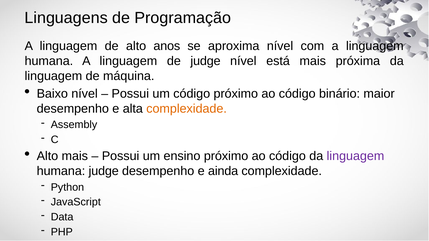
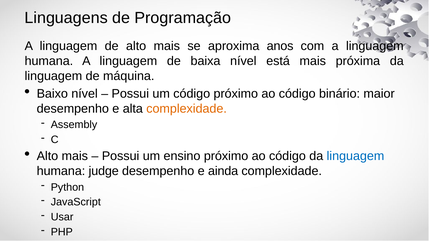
de alto anos: anos -> mais
aproxima nível: nível -> anos
de judge: judge -> baixa
linguagem at (355, 156) colour: purple -> blue
Data: Data -> Usar
